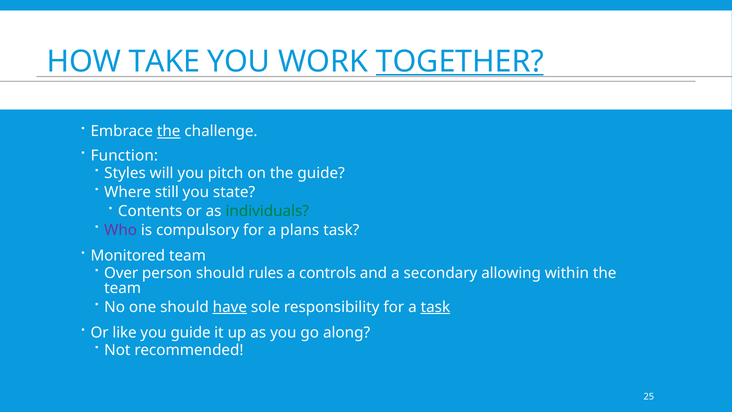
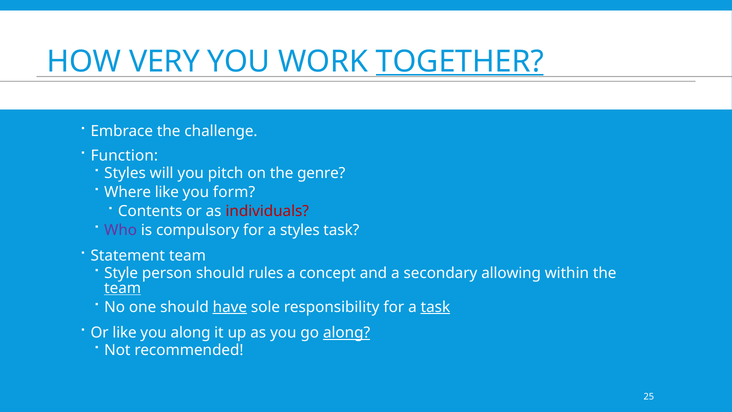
TAKE: TAKE -> VERY
the at (169, 131) underline: present -> none
the guide: guide -> genre
Where still: still -> like
state: state -> form
individuals colour: green -> red
a plans: plans -> styles
Monitored: Monitored -> Statement
Over: Over -> Style
controls: controls -> concept
team at (123, 288) underline: none -> present
you guide: guide -> along
along at (347, 333) underline: none -> present
